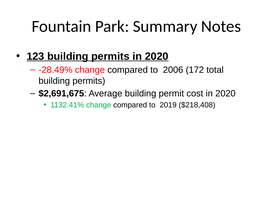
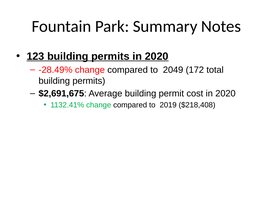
2006: 2006 -> 2049
